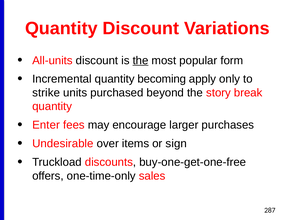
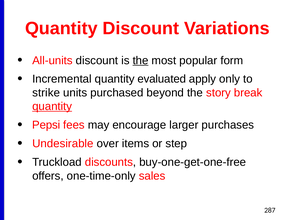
becoming: becoming -> evaluated
quantity at (52, 106) underline: none -> present
Enter: Enter -> Pepsi
sign: sign -> step
